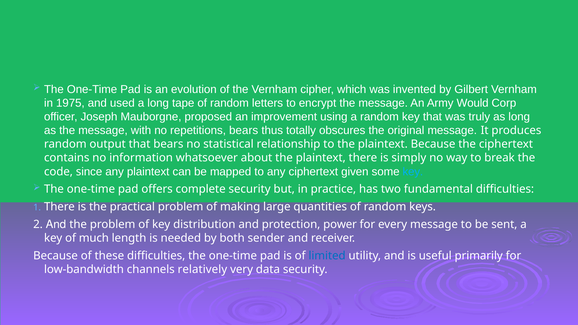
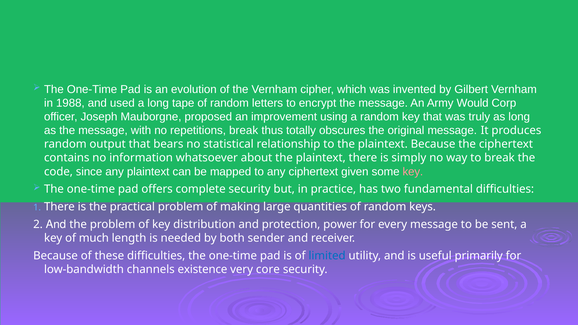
1975: 1975 -> 1988
repetitions bears: bears -> break
key at (413, 172) colour: light blue -> pink
relatively: relatively -> existence
data: data -> core
